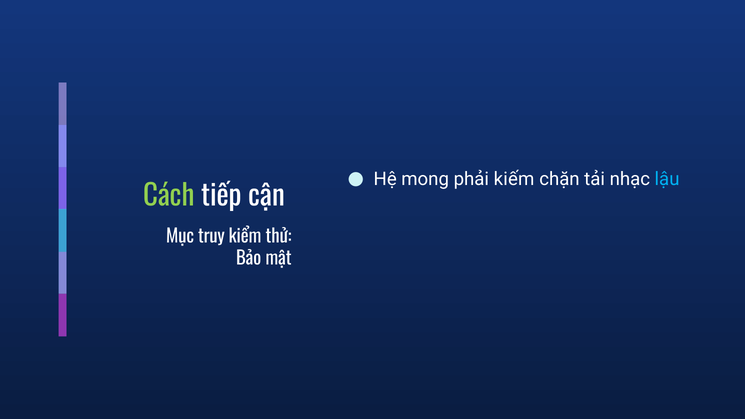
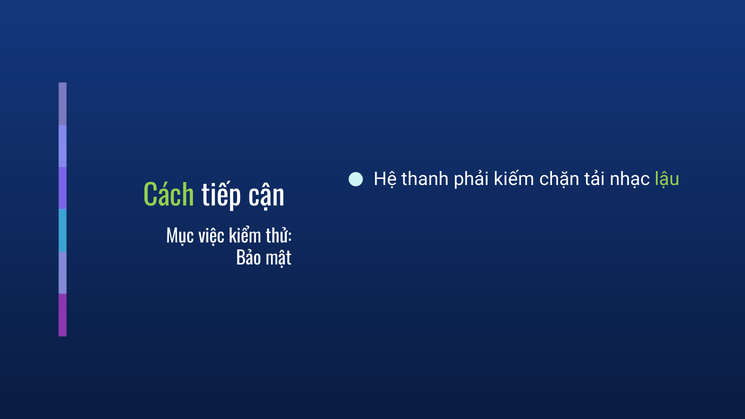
mong: mong -> thanh
lậu colour: light blue -> light green
truy: truy -> việc
